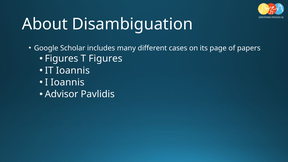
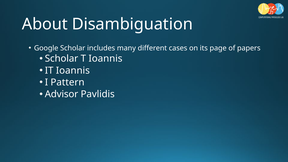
Figures at (61, 59): Figures -> Scholar
T Figures: Figures -> Ioannis
I Ioannis: Ioannis -> Pattern
